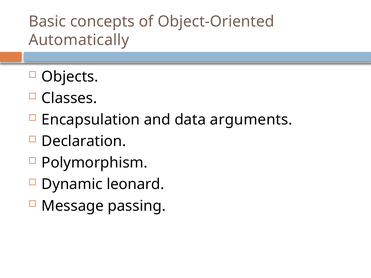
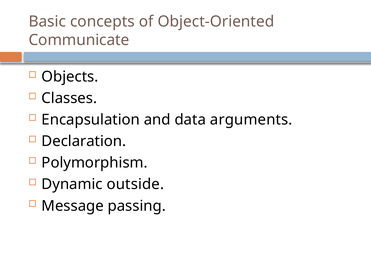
Automatically: Automatically -> Communicate
leonard: leonard -> outside
